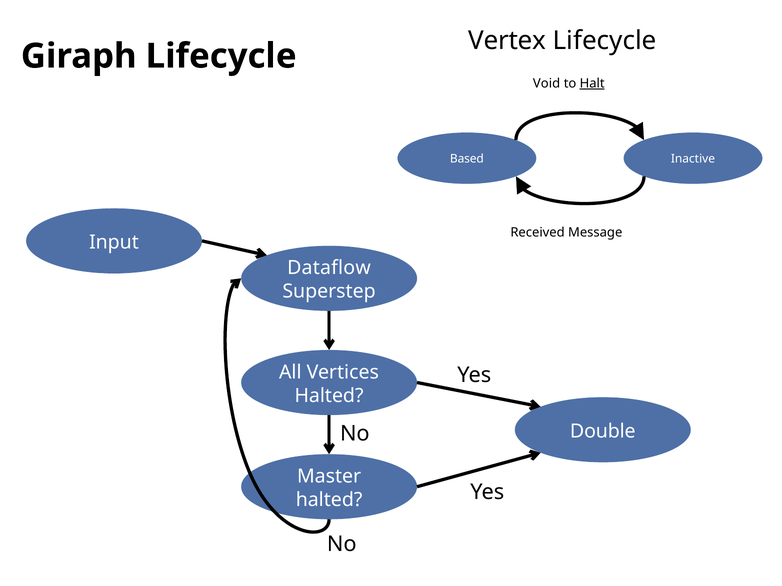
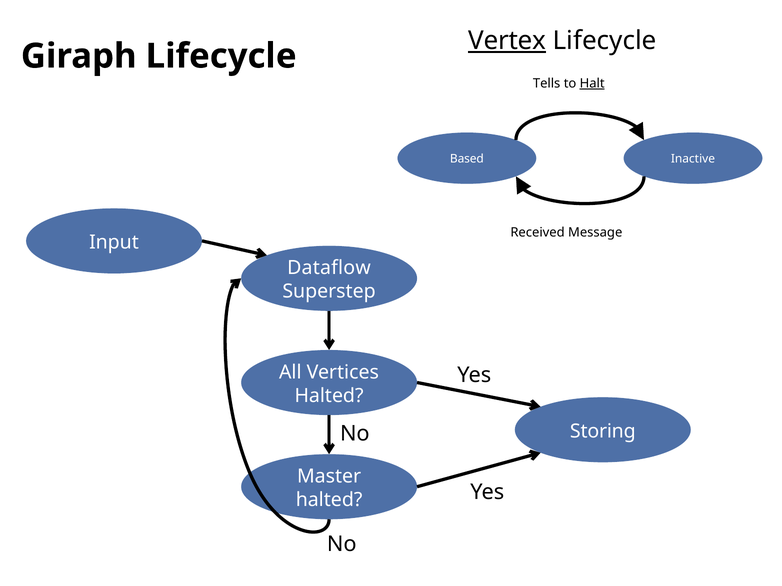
Vertex underline: none -> present
Void: Void -> Tells
Double: Double -> Storing
